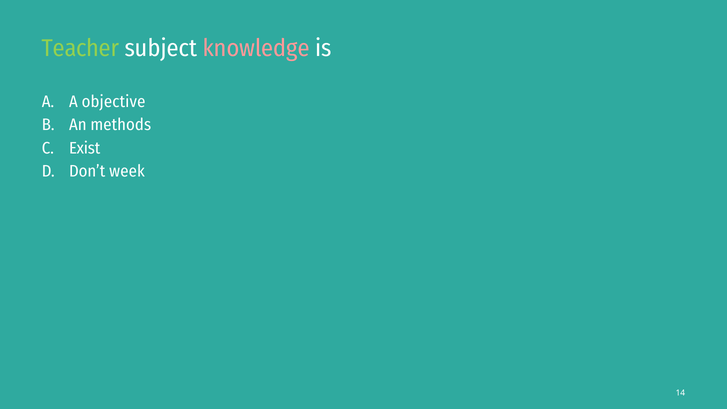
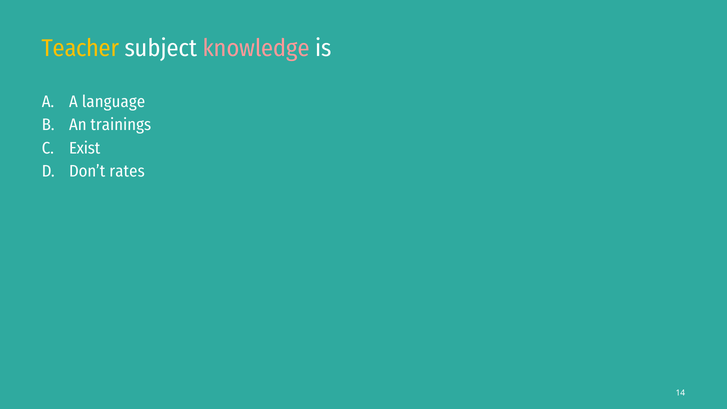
Teacher colour: light green -> yellow
objective: objective -> language
methods: methods -> trainings
week: week -> rates
